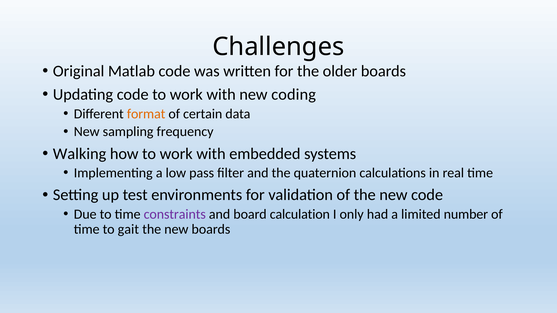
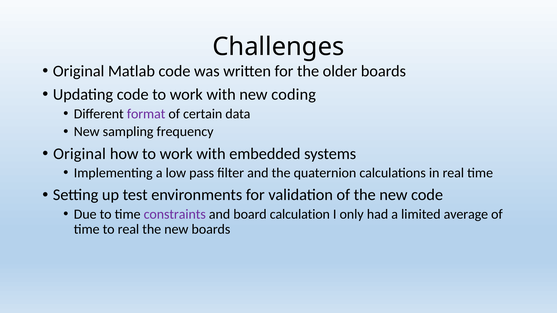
format colour: orange -> purple
Walking at (80, 154): Walking -> Original
number: number -> average
to gait: gait -> real
